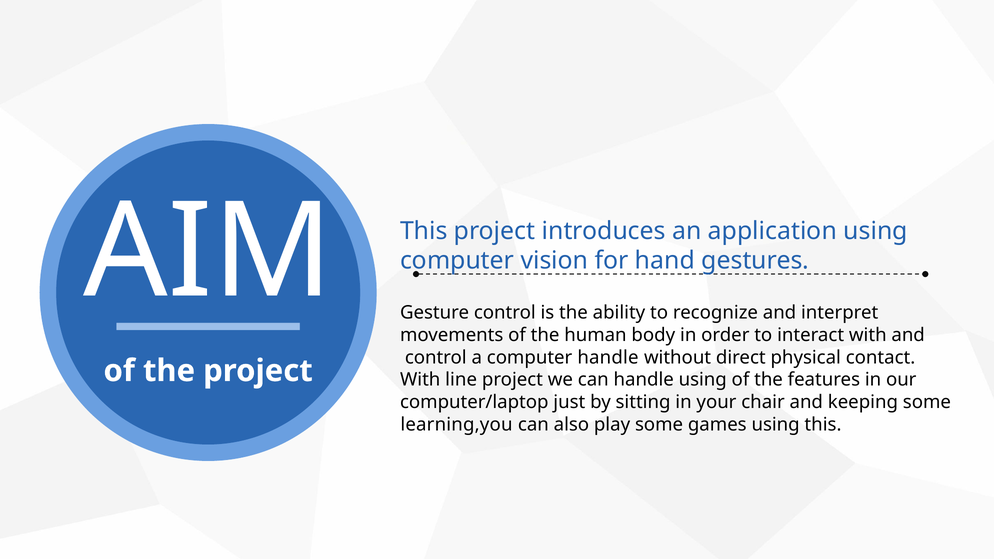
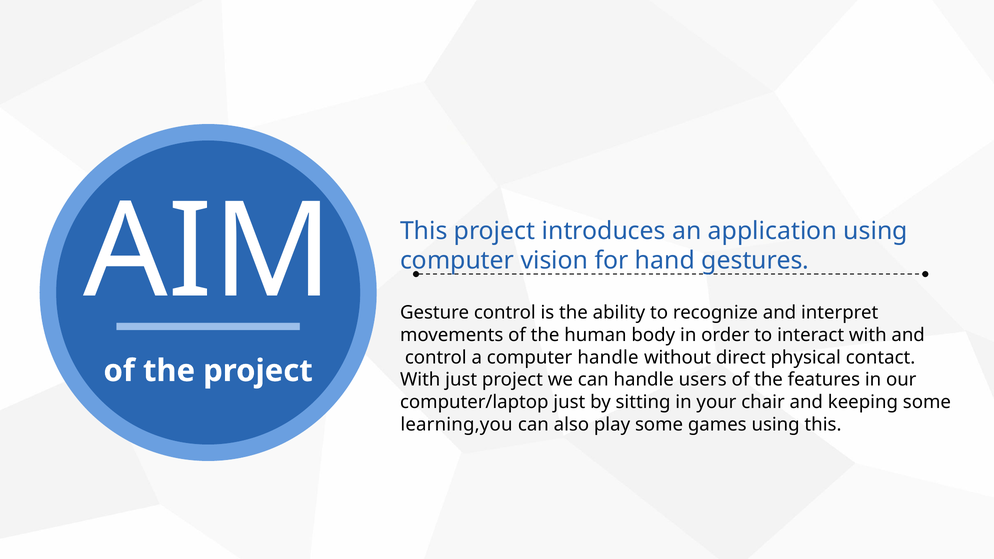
With line: line -> just
handle using: using -> users
